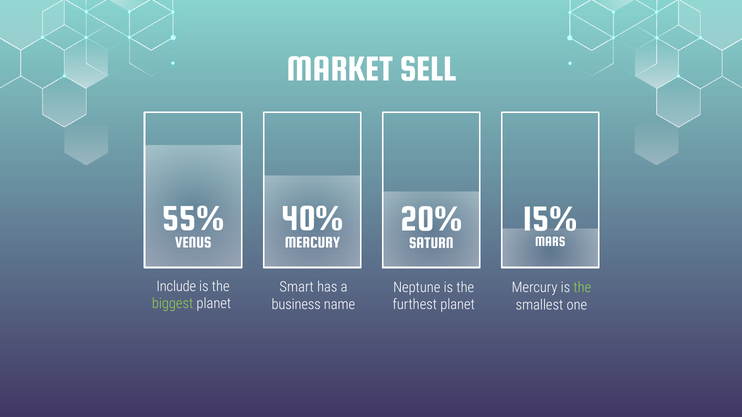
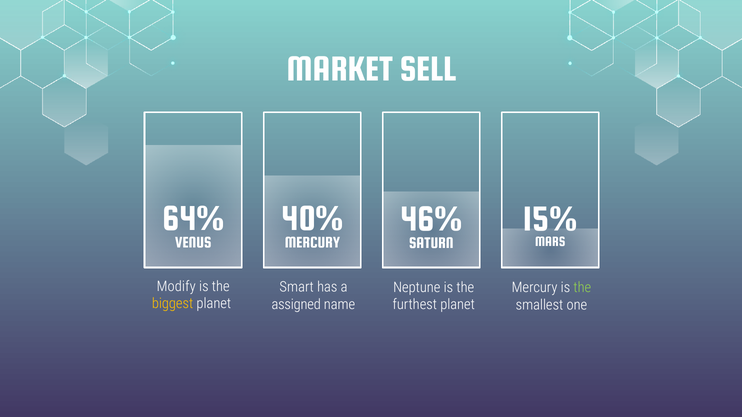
55%: 55% -> 64%
20%: 20% -> 46%
Include: Include -> Modify
biggest colour: light green -> yellow
business: business -> assigned
